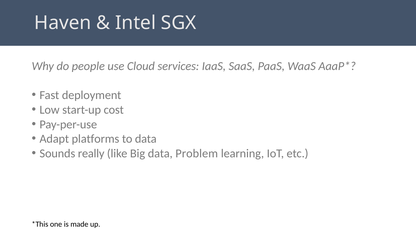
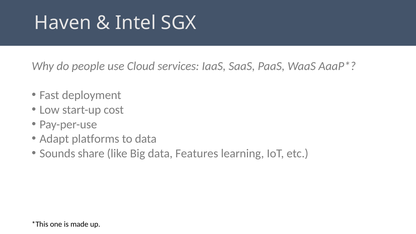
really: really -> share
Problem: Problem -> Features
